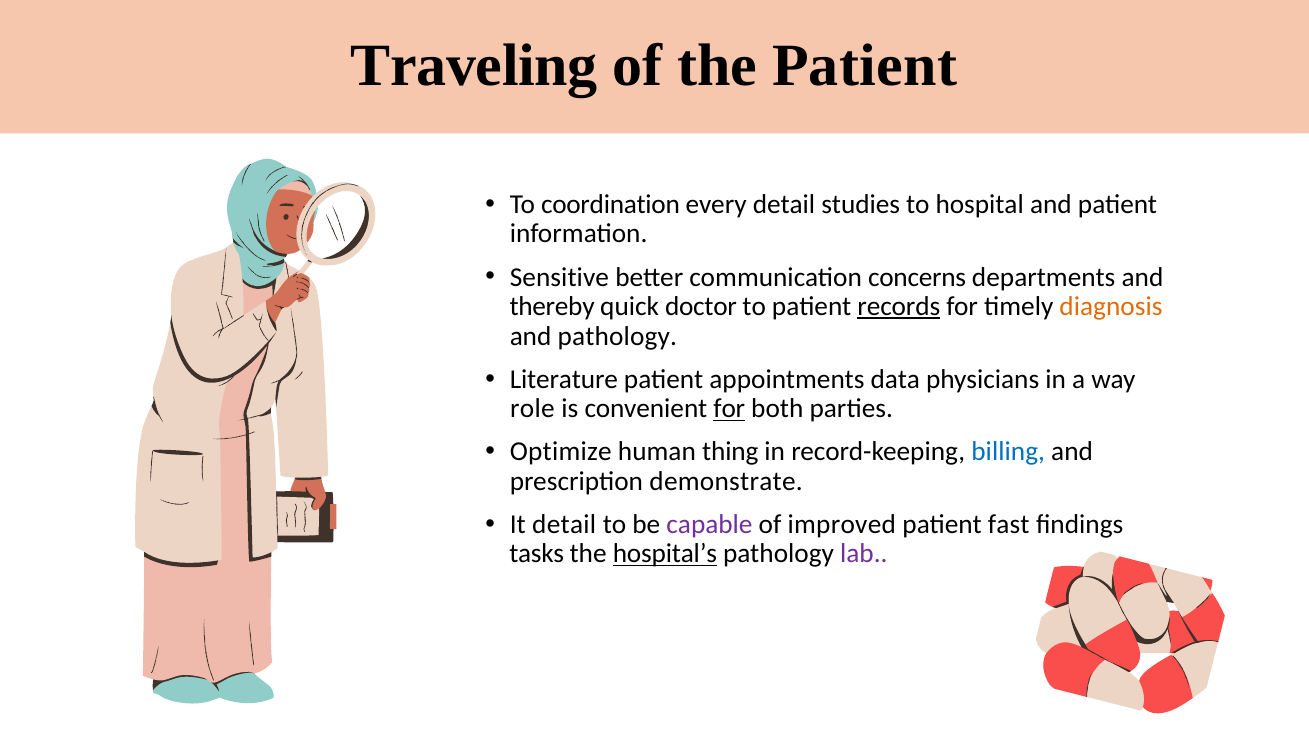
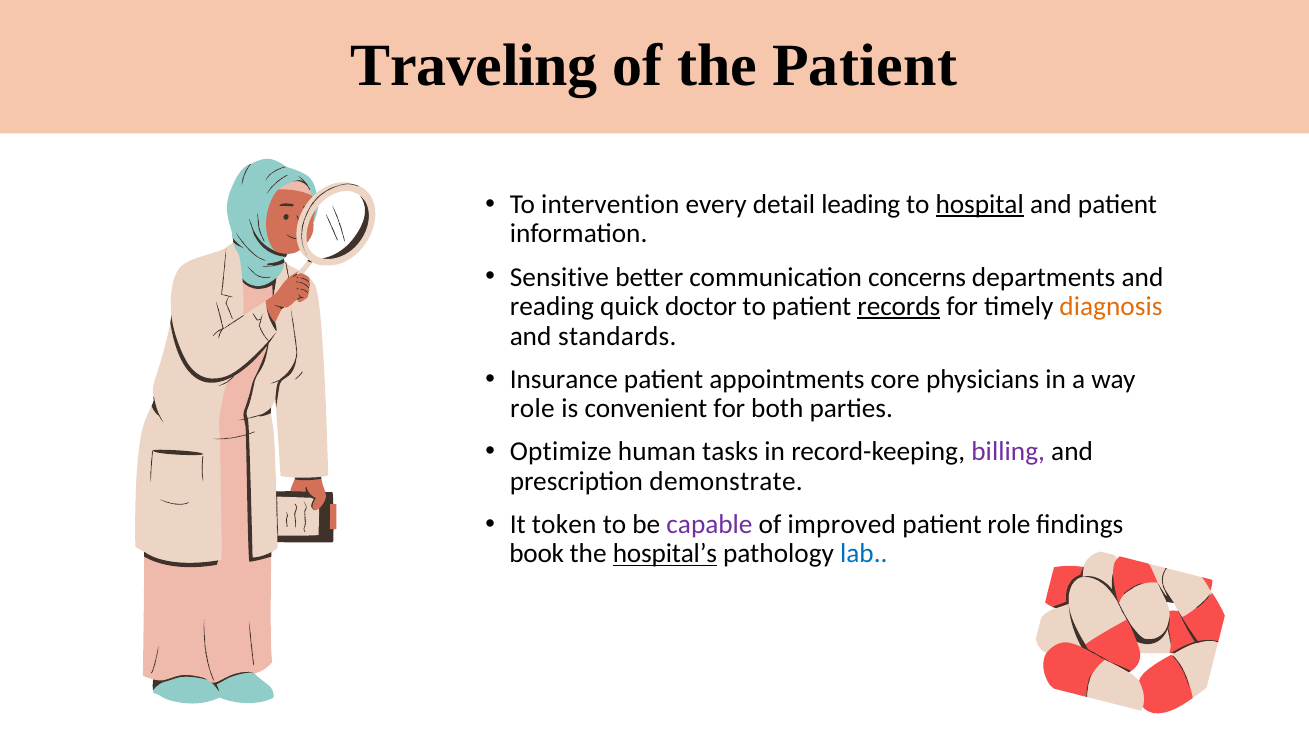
coordination: coordination -> intervention
studies: studies -> leading
hospital underline: none -> present
thereby: thereby -> reading
and pathology: pathology -> standards
Literature: Literature -> Insurance
data: data -> core
for at (729, 409) underline: present -> none
thing: thing -> tasks
billing colour: blue -> purple
It detail: detail -> token
patient fast: fast -> role
tasks: tasks -> book
lab colour: purple -> blue
